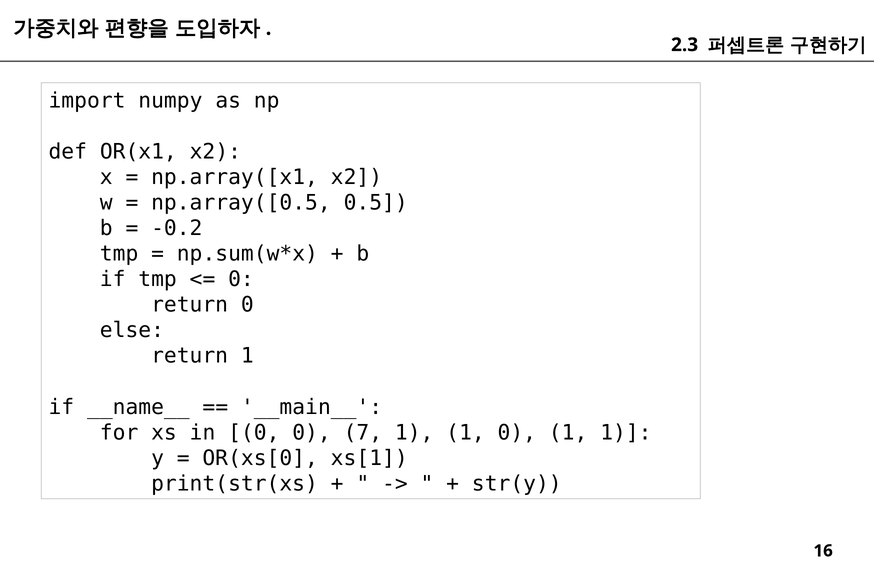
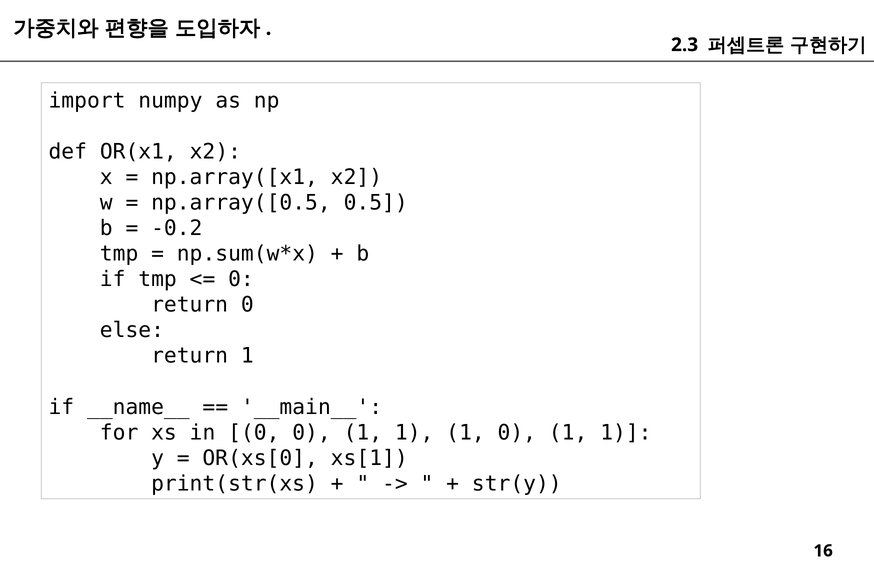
0 0 7: 7 -> 1
